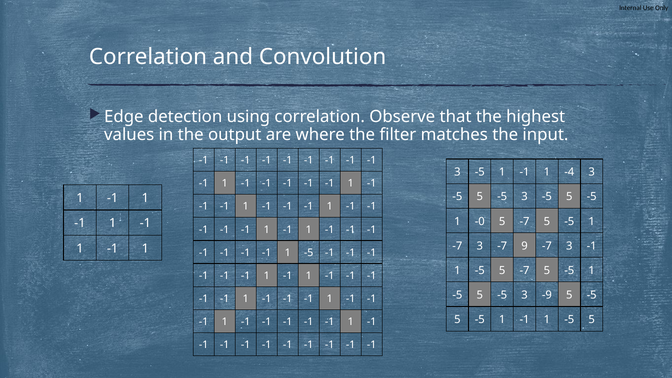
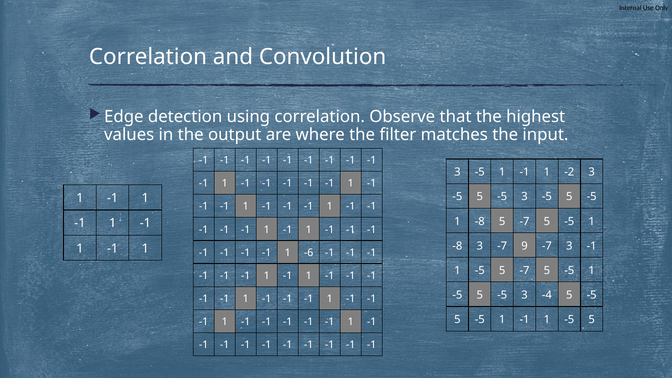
-4: -4 -> -2
-0 at (480, 221): -0 -> -8
-7 at (457, 246): -7 -> -8
-1 -1 1 -5: -5 -> -6
-9: -9 -> -4
